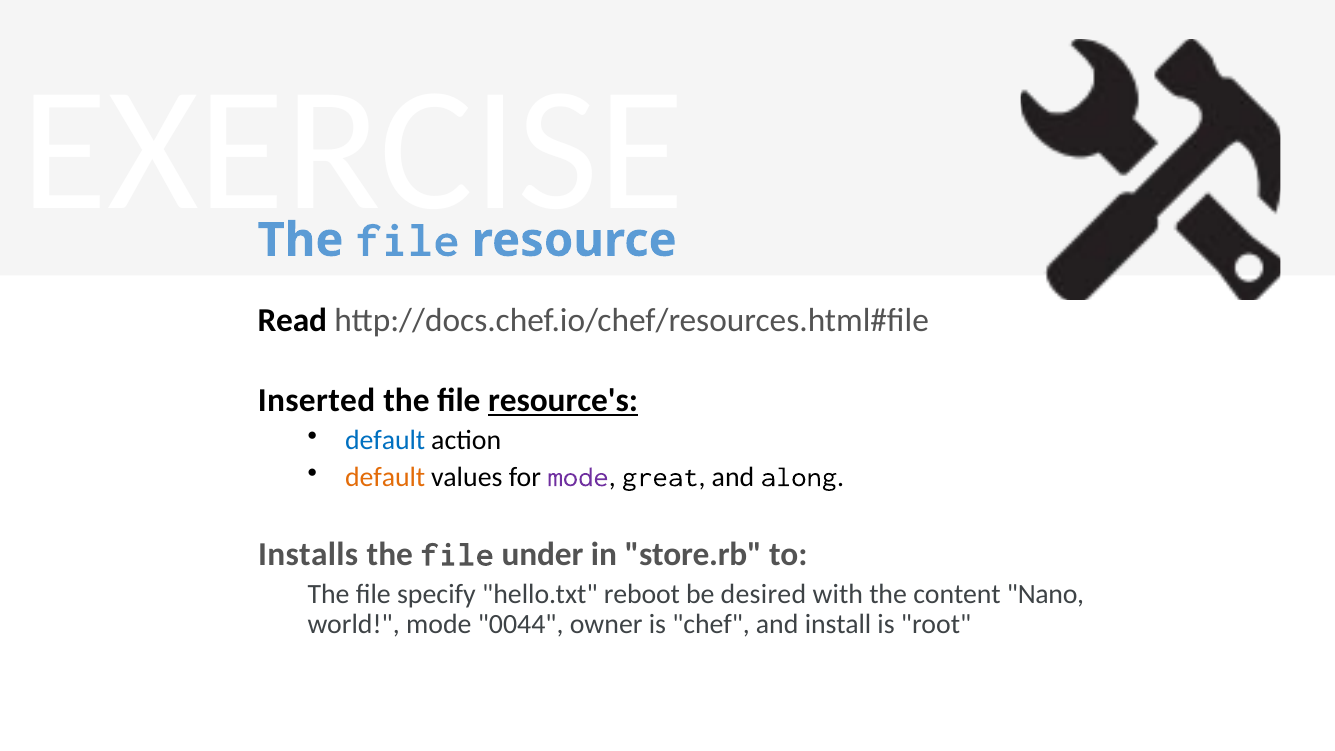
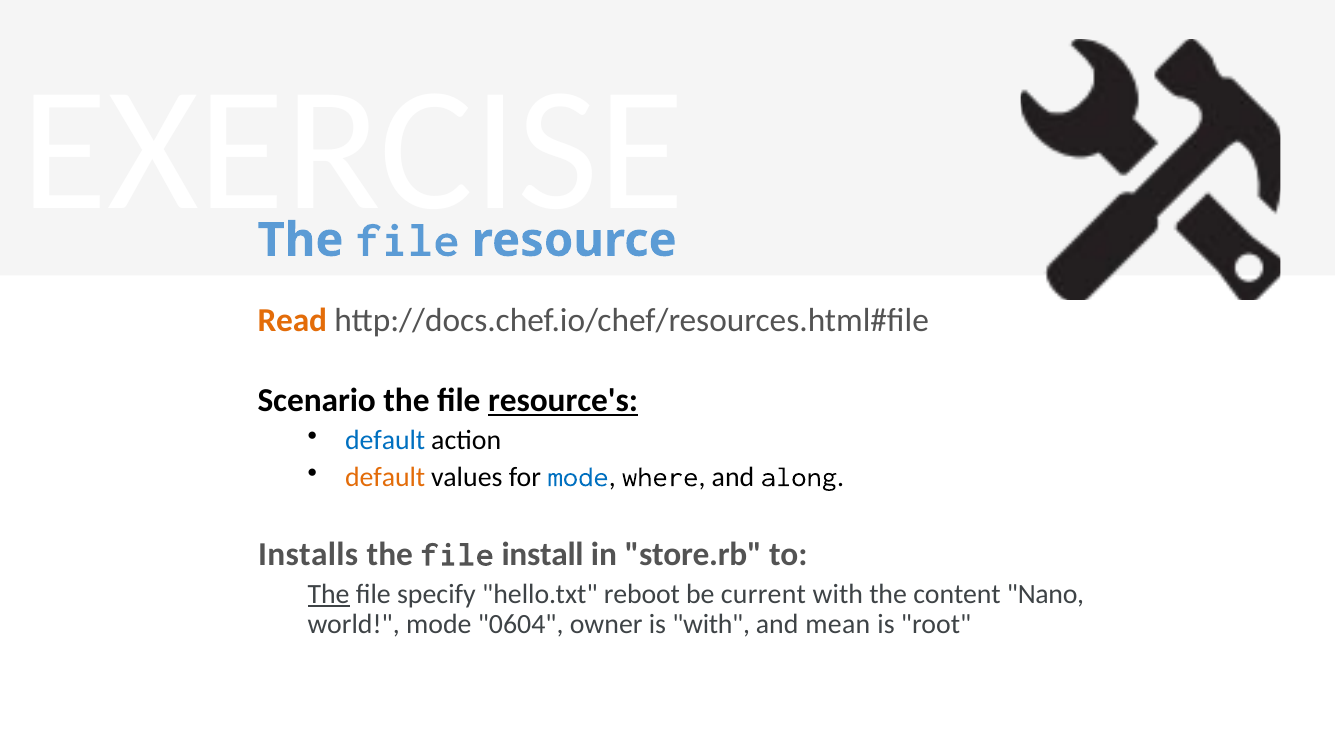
Read colour: black -> orange
Inserted: Inserted -> Scenario
mode at (578, 477) colour: purple -> blue
great: great -> where
under: under -> install
The at (329, 594) underline: none -> present
desired: desired -> current
0044: 0044 -> 0604
is chef: chef -> with
install: install -> mean
